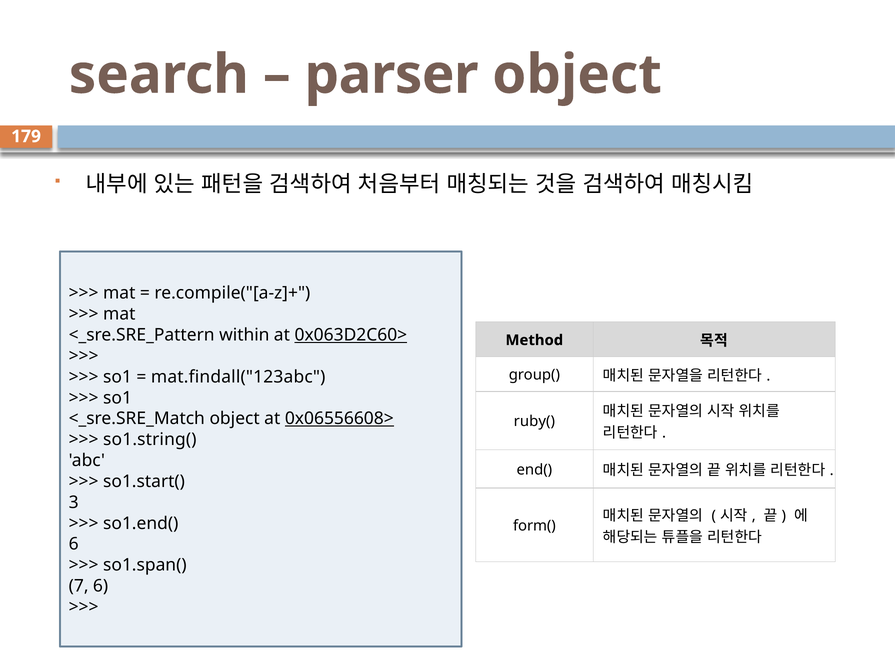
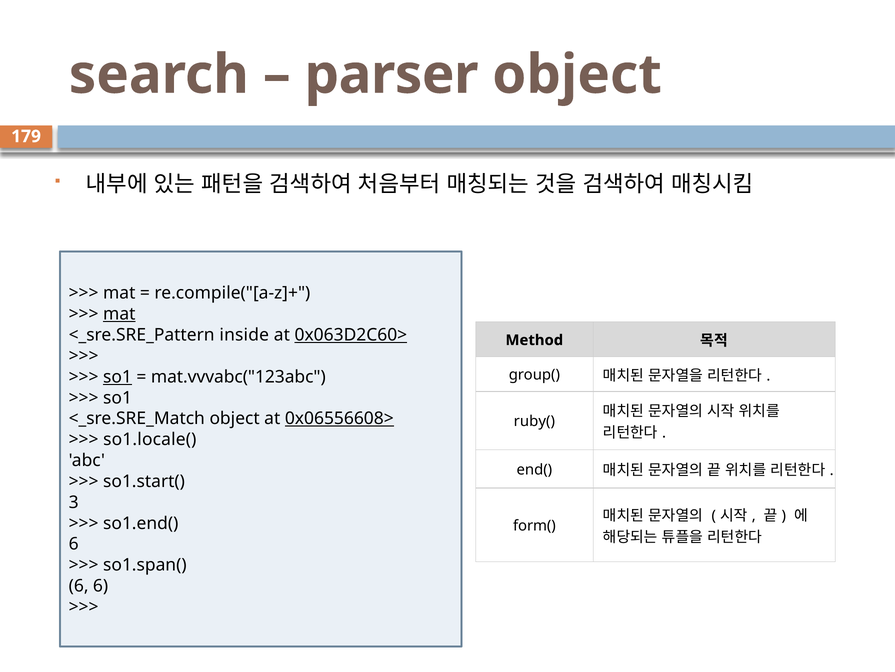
mat at (119, 314) underline: none -> present
within: within -> inside
so1 at (118, 376) underline: none -> present
mat.findall("123abc: mat.findall("123abc -> mat.vvvabc("123abc
so1.string(: so1.string( -> so1.locale(
7 at (79, 585): 7 -> 6
